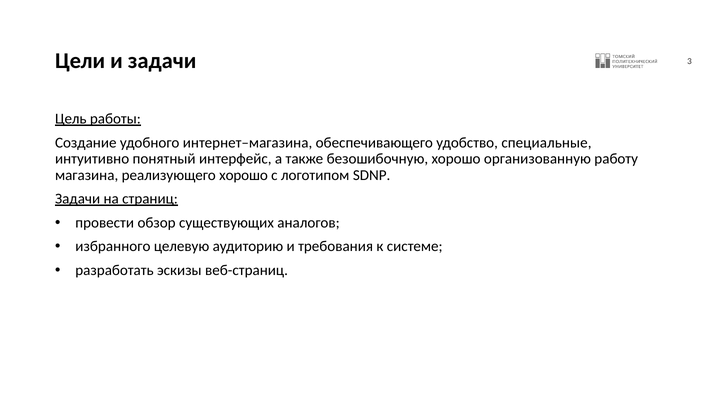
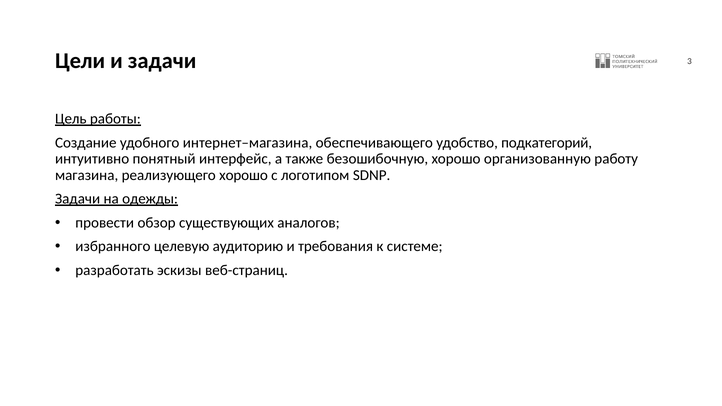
специальные: специальные -> подкатегорий
страниц: страниц -> одежды
